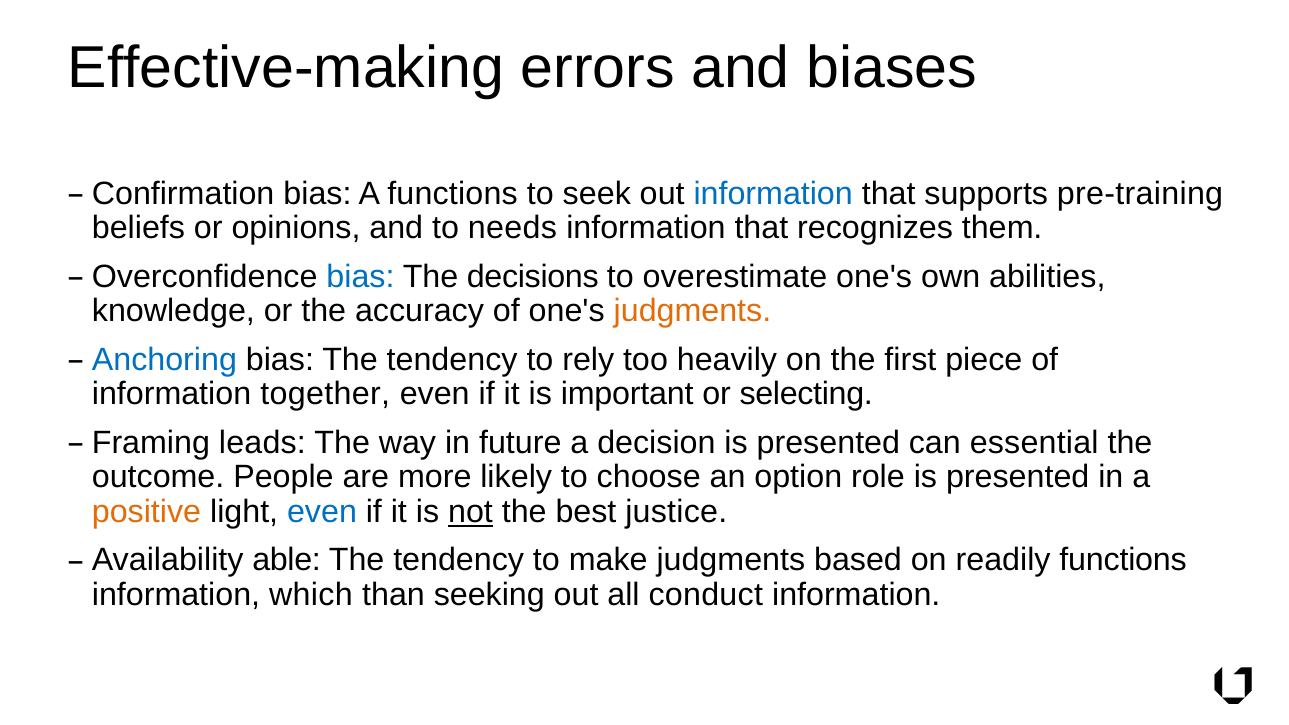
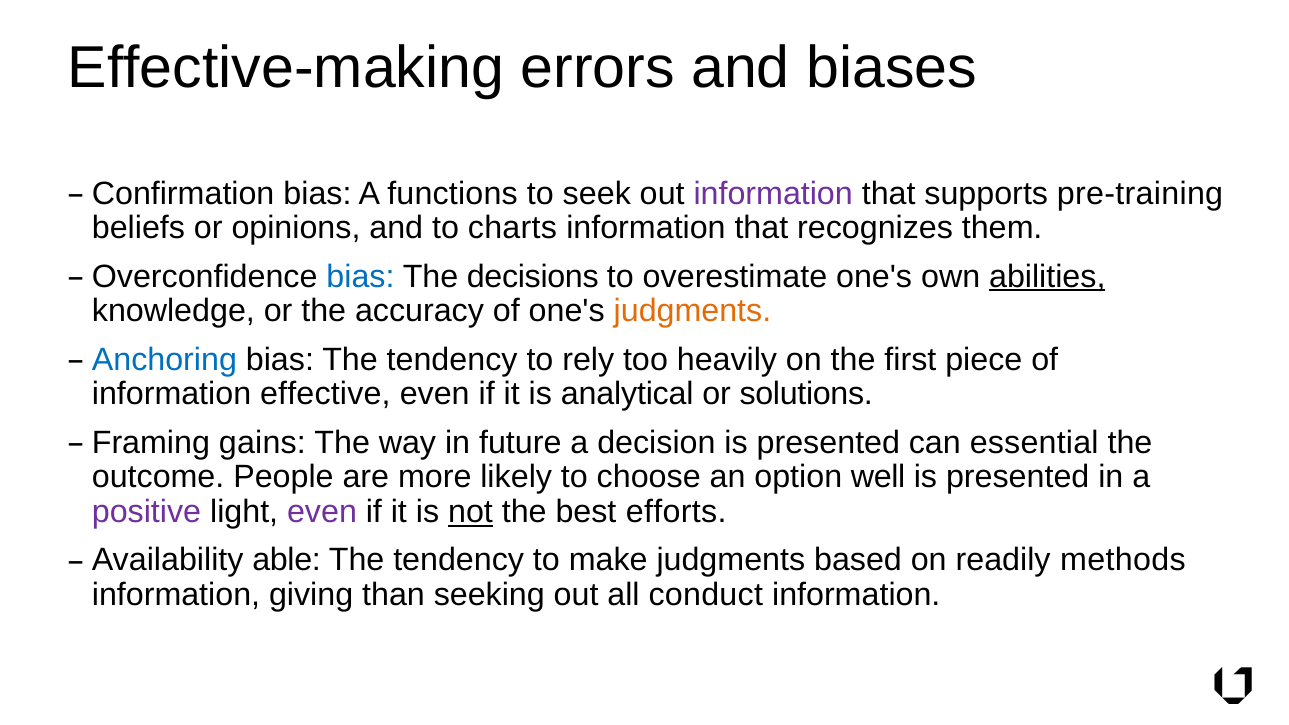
information at (773, 193) colour: blue -> purple
needs: needs -> charts
abilities underline: none -> present
together: together -> effective
important: important -> analytical
selecting: selecting -> solutions
leads: leads -> gains
role: role -> well
positive colour: orange -> purple
even at (322, 512) colour: blue -> purple
justice: justice -> efforts
readily functions: functions -> methods
which: which -> giving
